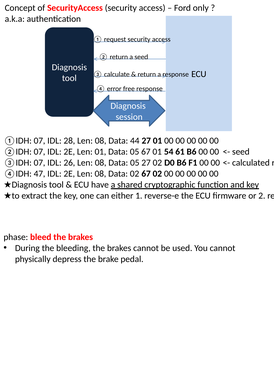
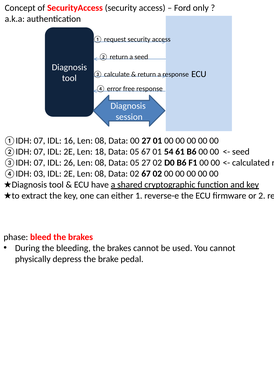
28: 28 -> 16
Data 44: 44 -> 00
Len 01: 01 -> 18
47: 47 -> 03
